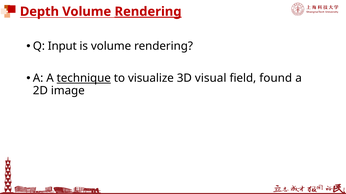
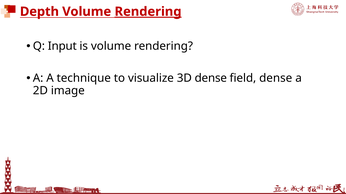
technique underline: present -> none
3D visual: visual -> dense
field found: found -> dense
